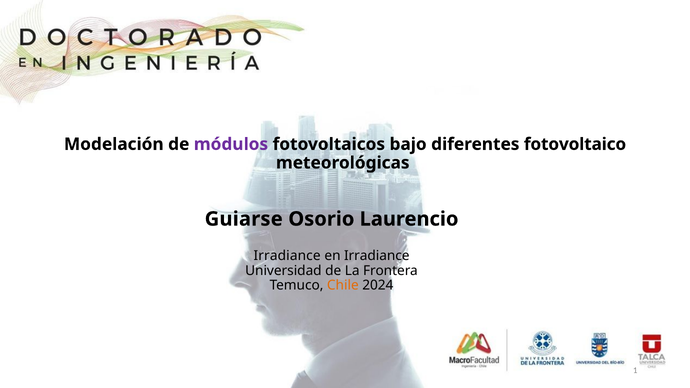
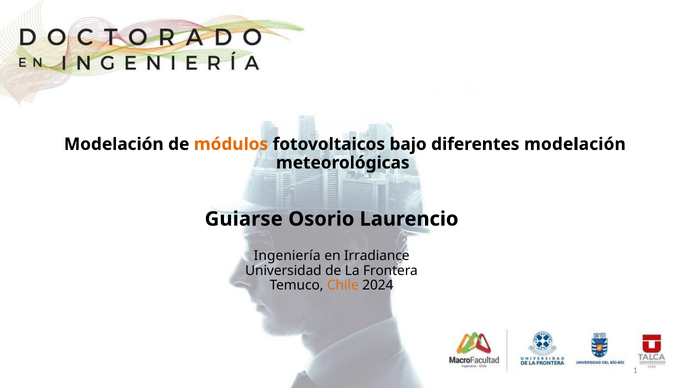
módulos colour: purple -> orange
diferentes fotovoltaico: fotovoltaico -> modelación
Irradiance at (287, 256): Irradiance -> Ingeniería
